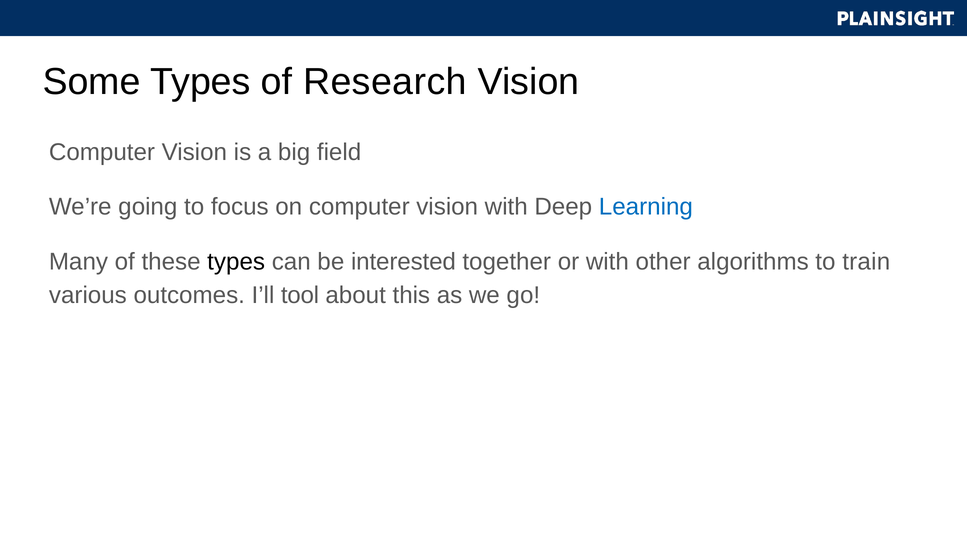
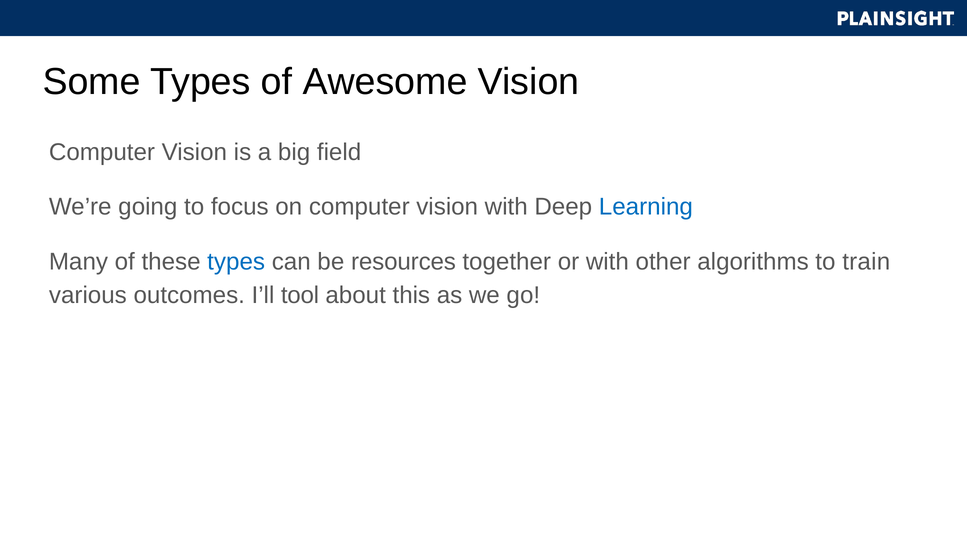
Research: Research -> Awesome
types at (236, 262) colour: black -> blue
interested: interested -> resources
